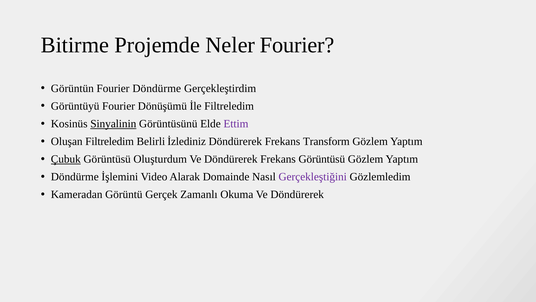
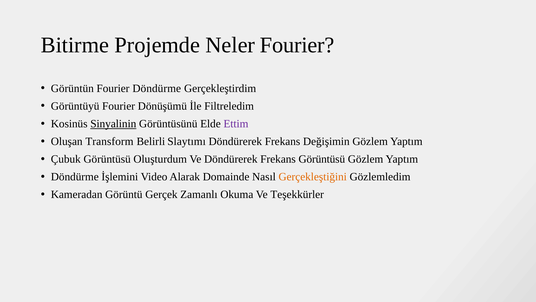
Oluşan Filtreledim: Filtreledim -> Transform
İzlediniz: İzlediniz -> Slaytımı
Transform: Transform -> Değişimin
Çubuk underline: present -> none
Gerçekleştiğini colour: purple -> orange
Okuma Ve Döndürerek: Döndürerek -> Teşekkürler
